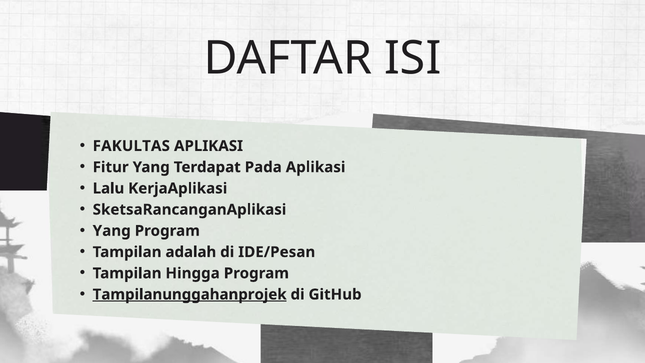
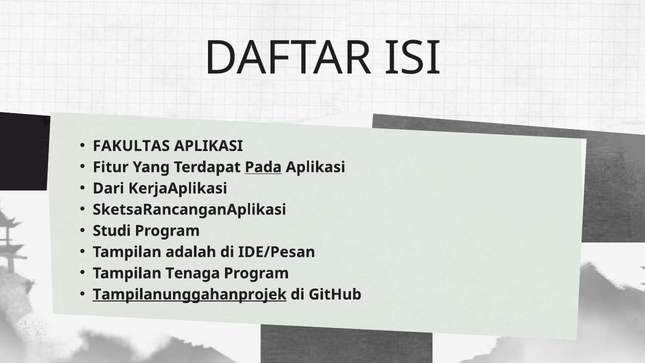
Pada underline: none -> present
Lalu: Lalu -> Dari
Yang at (112, 231): Yang -> Studi
Hingga: Hingga -> Tenaga
